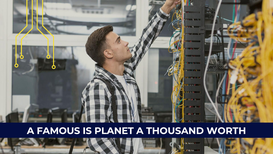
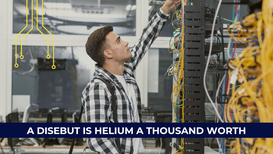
FAMOUS: FAMOUS -> DISEBUT
PLANET: PLANET -> HELIUM
